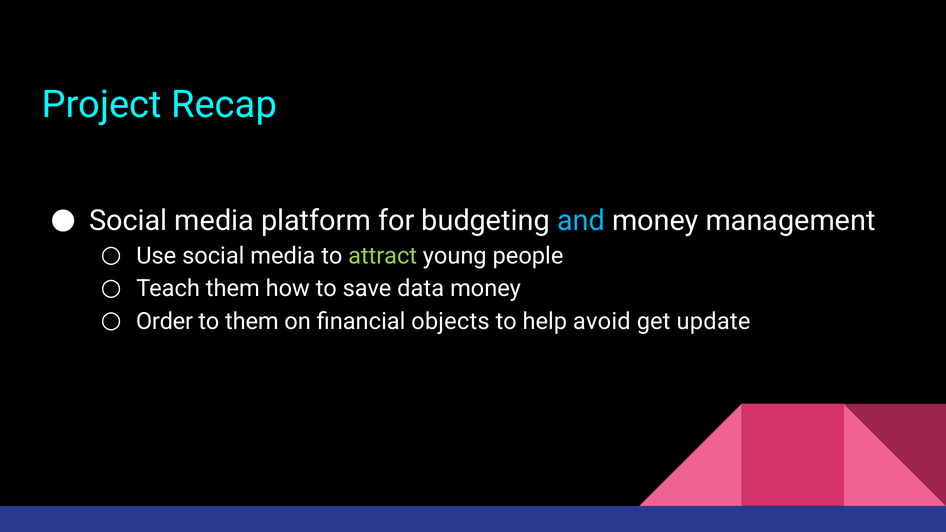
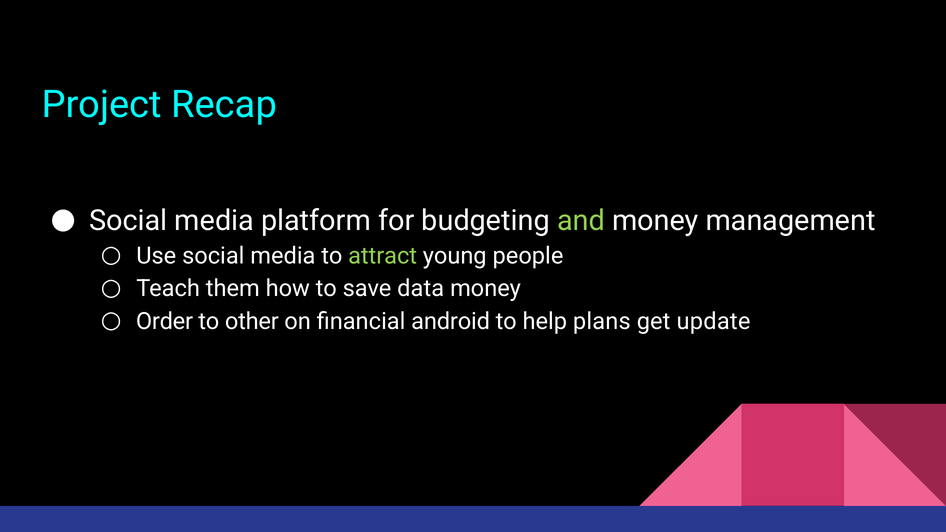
and colour: light blue -> light green
to them: them -> other
objects: objects -> android
avoid: avoid -> plans
